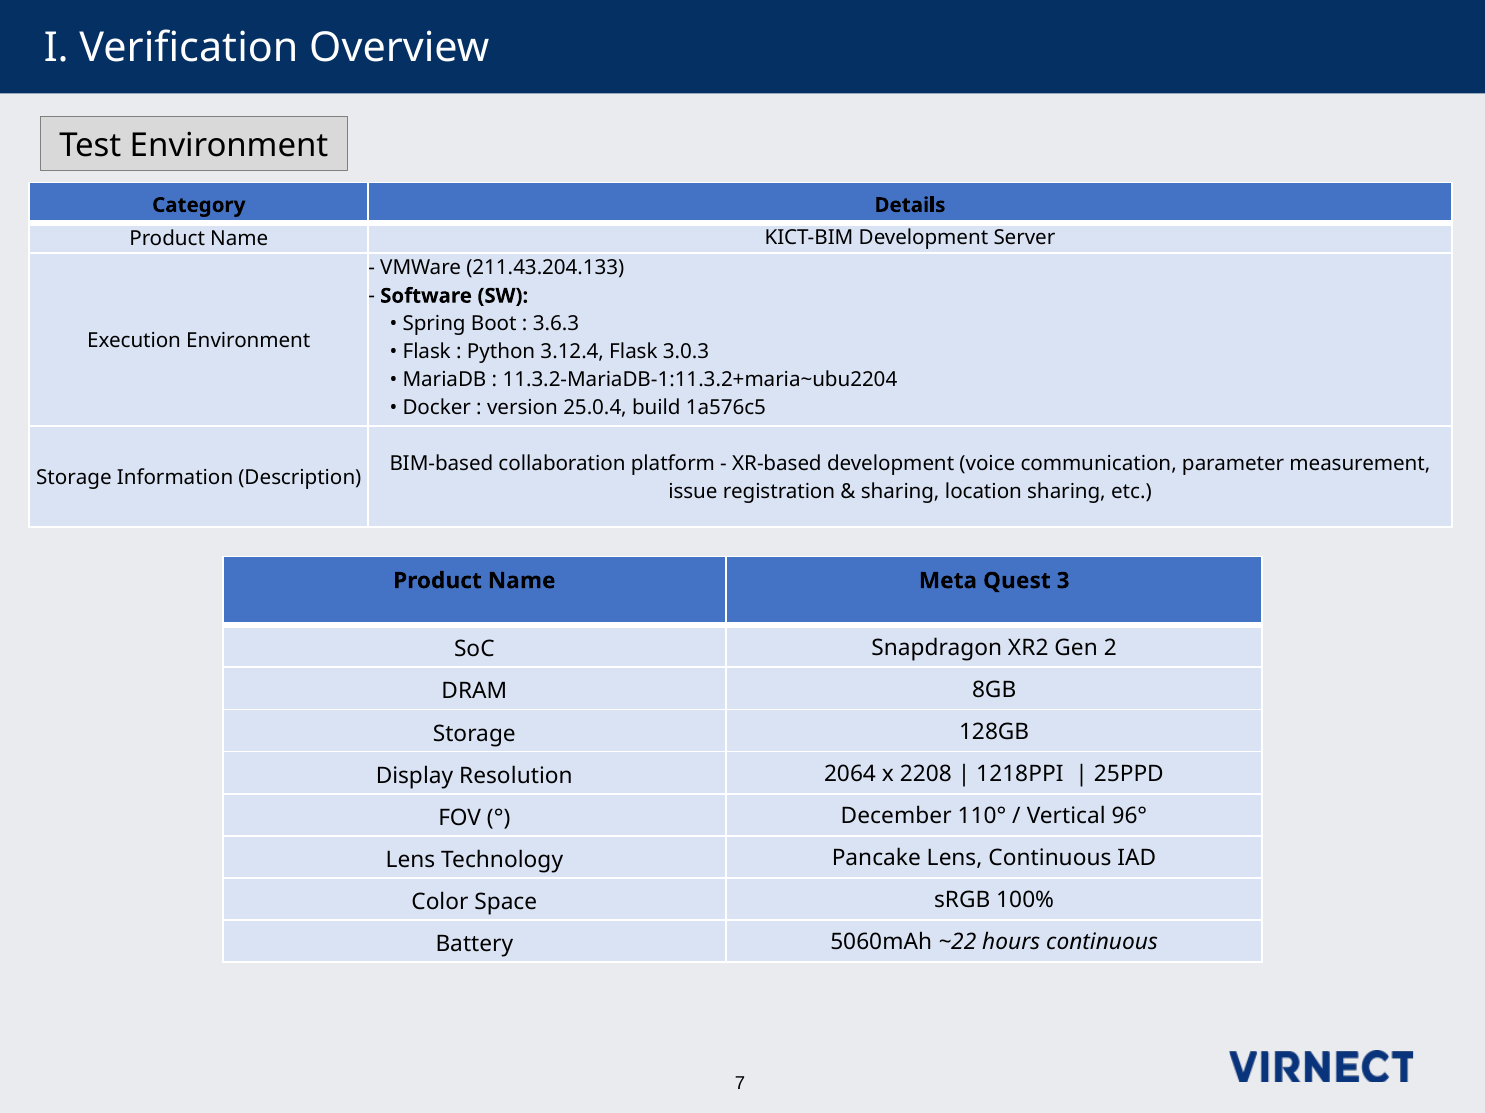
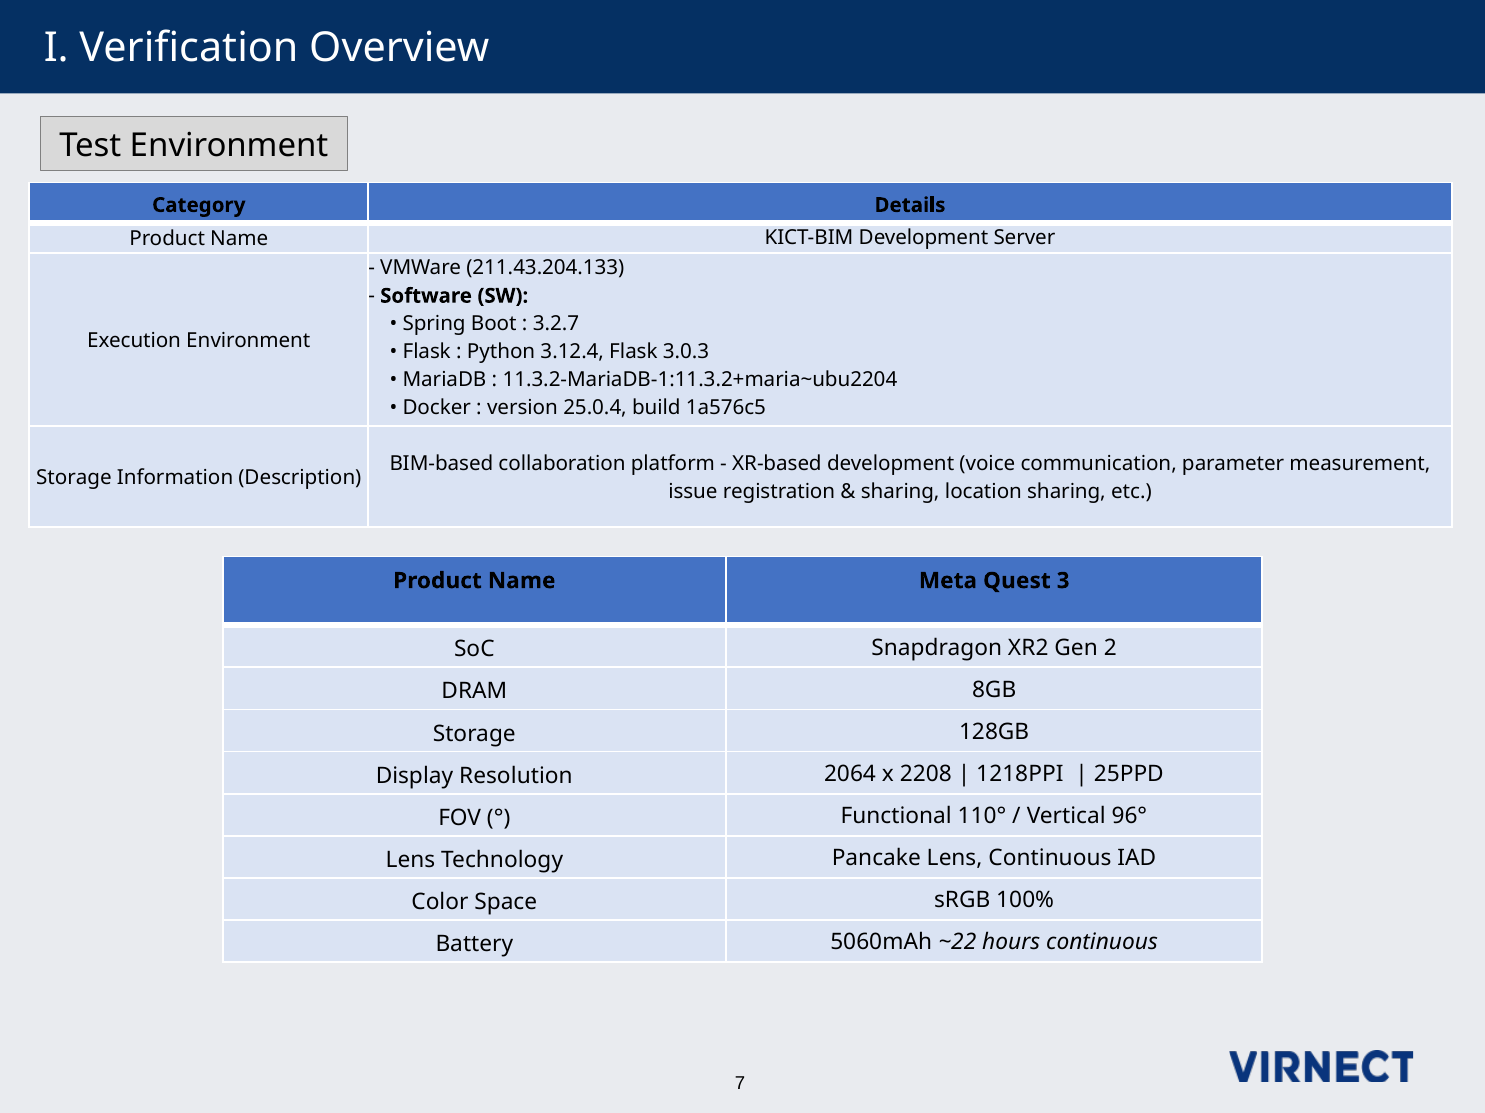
3.6.3: 3.6.3 -> 3.2.7
December: December -> Functional
